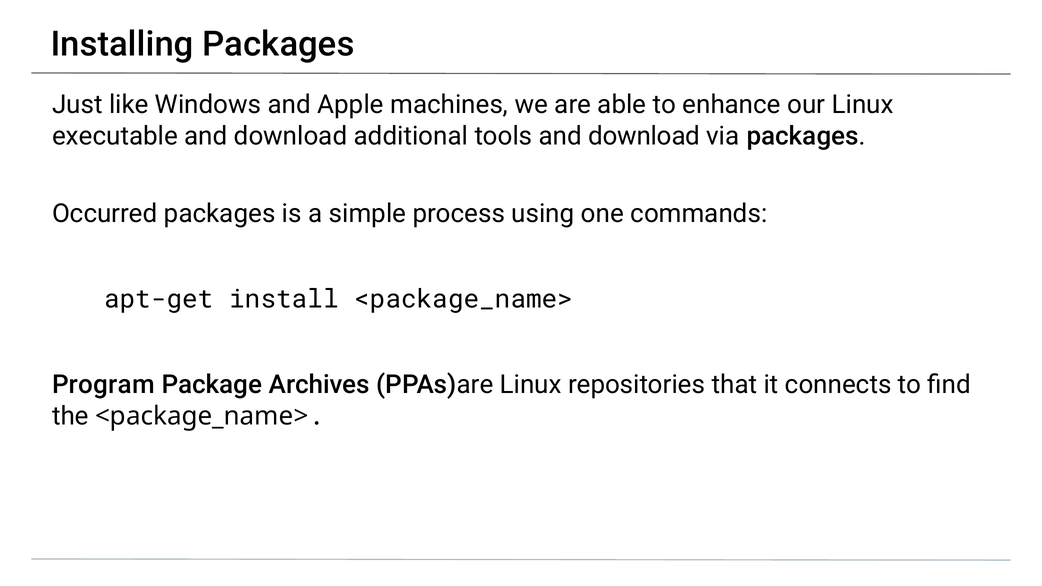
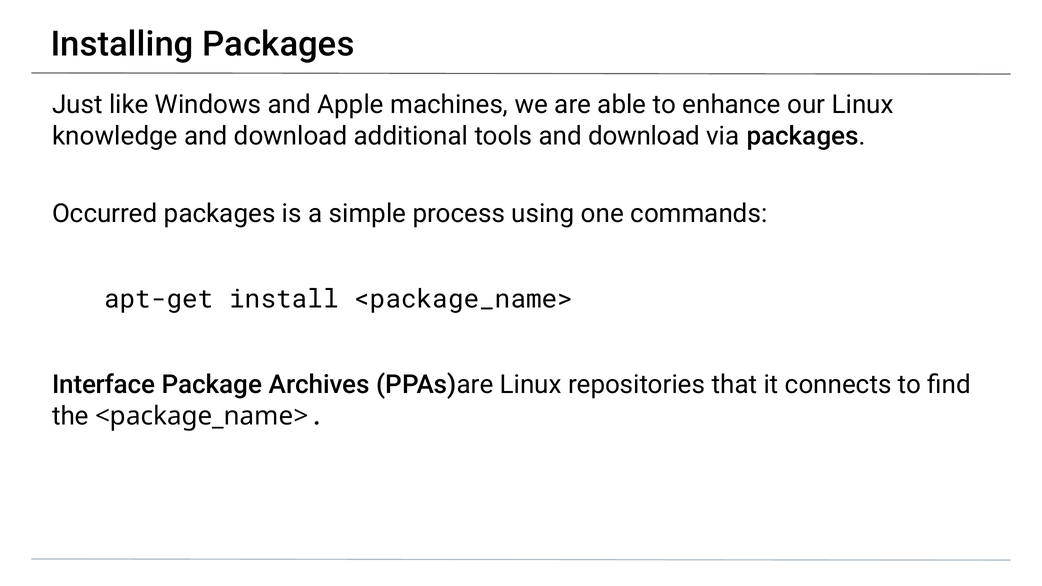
executable: executable -> knowledge
Program: Program -> Interface
